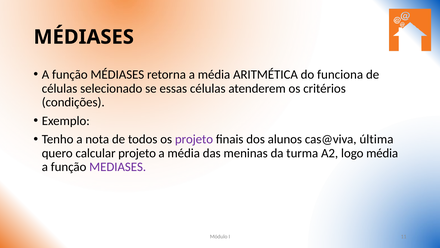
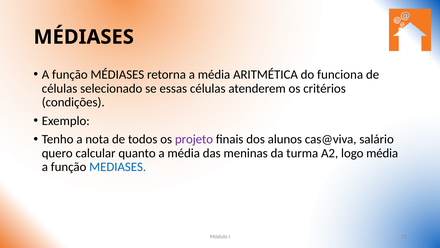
última: última -> salário
calcular projeto: projeto -> quanto
MEDIASES colour: purple -> blue
